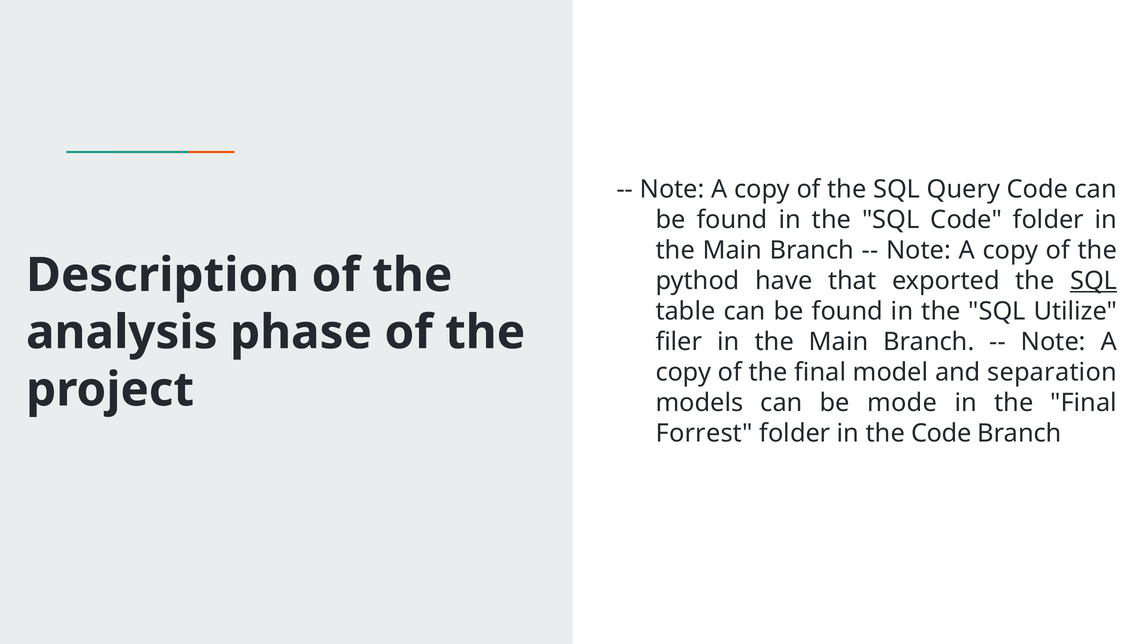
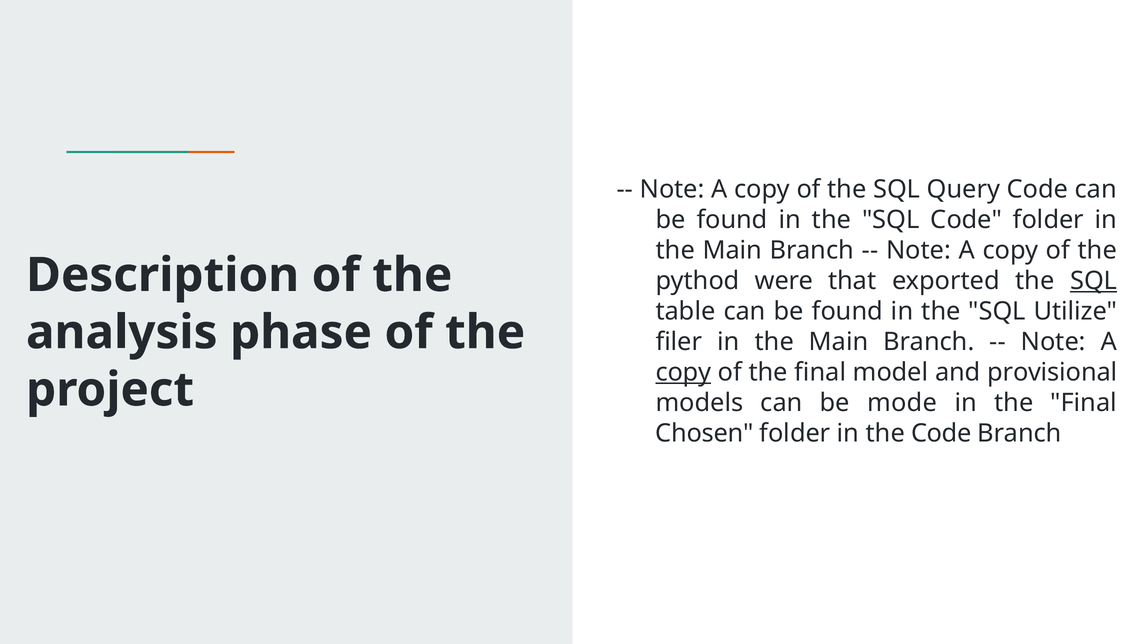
have: have -> were
copy at (684, 372) underline: none -> present
separation: separation -> provisional
Forrest: Forrest -> Chosen
